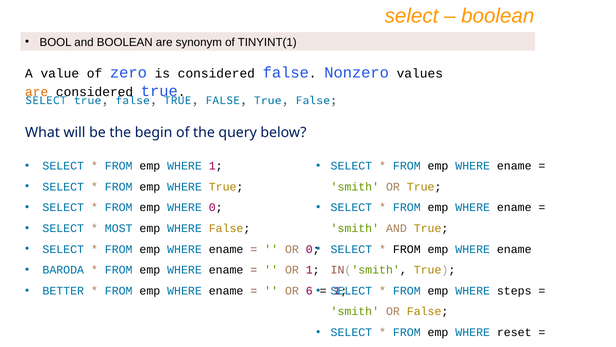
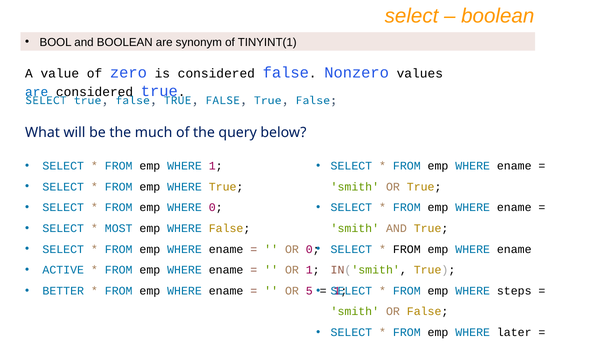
are at (37, 92) colour: orange -> blue
begin: begin -> much
BARODA: BARODA -> ACTIVE
6: 6 -> 5
reset: reset -> later
